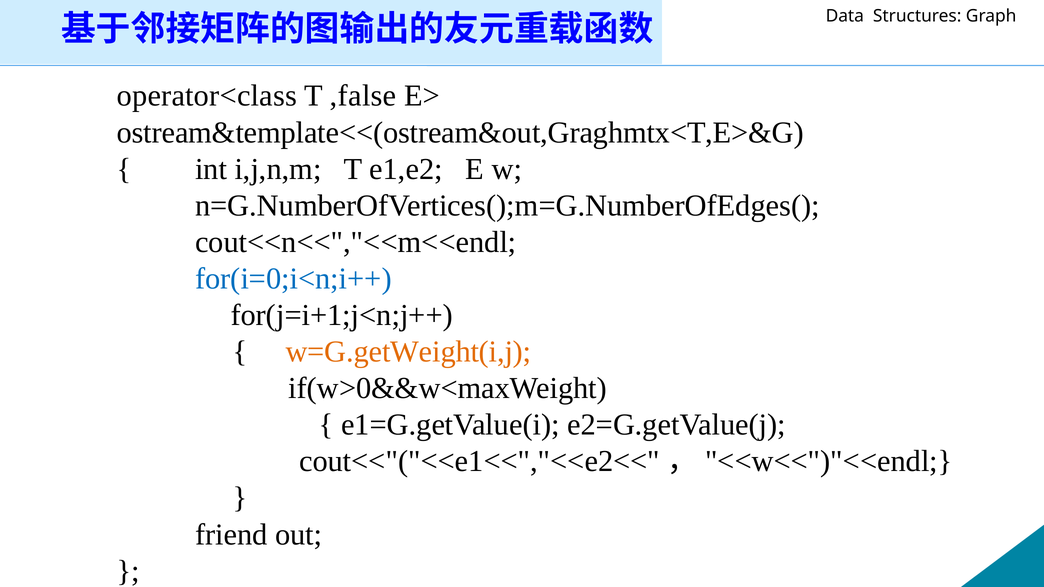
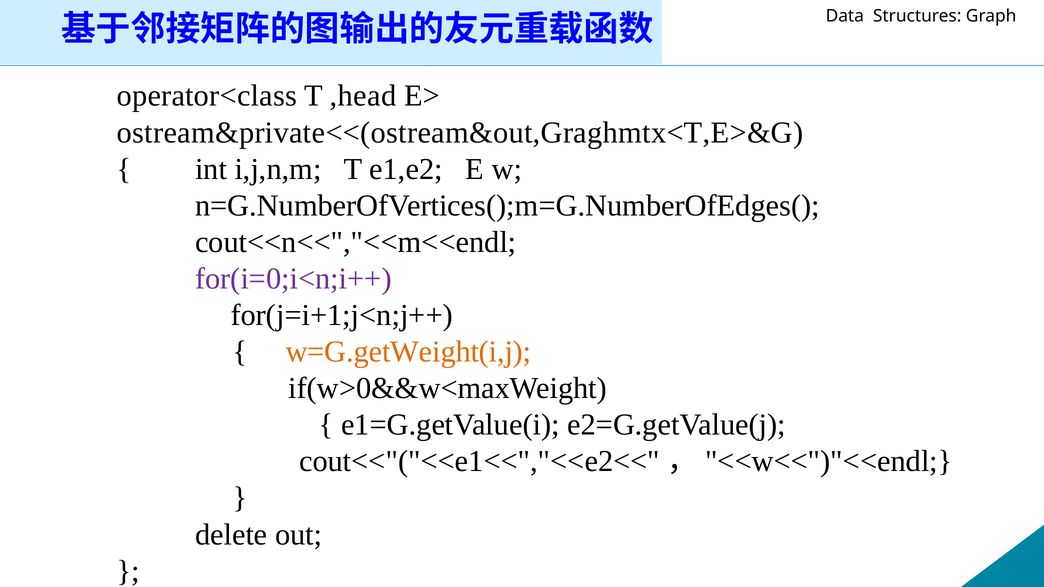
,false: ,false -> ,head
ostream&template<<(ostream&out,Graghmtx<T,E>&G: ostream&template<<(ostream&out,Graghmtx<T,E>&G -> ostream&private<<(ostream&out,Graghmtx<T,E>&G
for(i=0;i<n;i++ colour: blue -> purple
friend: friend -> delete
